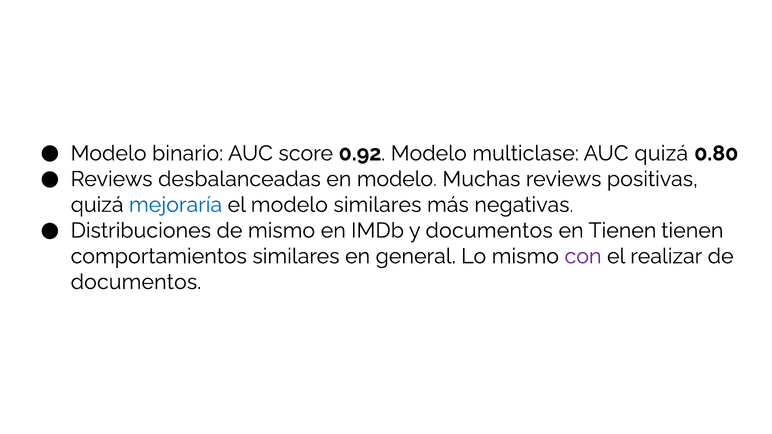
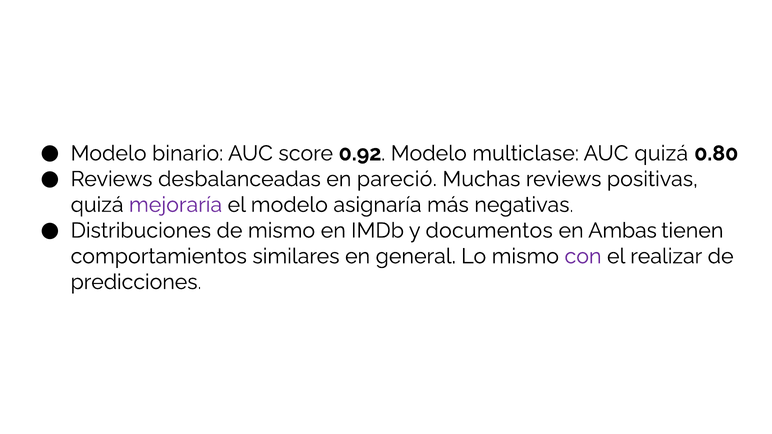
en modelo: modelo -> pareció
mejoraría colour: blue -> purple
modelo similares: similares -> asignaría
en Tienen: Tienen -> Ambas
documentos at (136, 282): documentos -> predicciones
